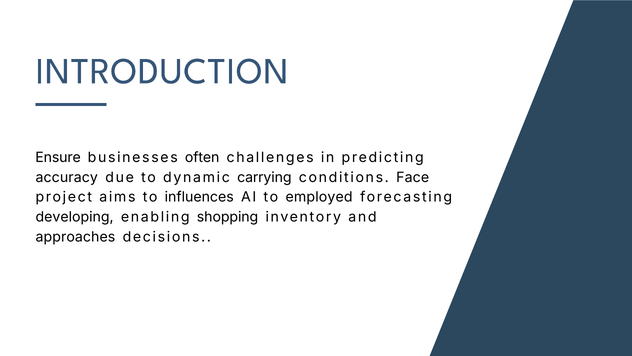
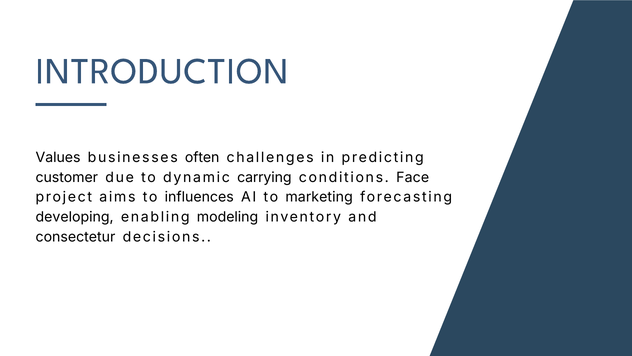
Ensure: Ensure -> Values
accuracy: accuracy -> customer
employed: employed -> marketing
shopping: shopping -> modeling
approaches: approaches -> consectetur
